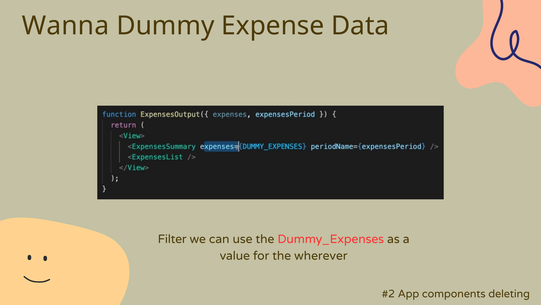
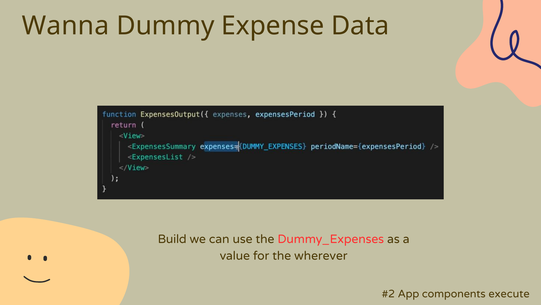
Filter: Filter -> Build
deleting: deleting -> execute
